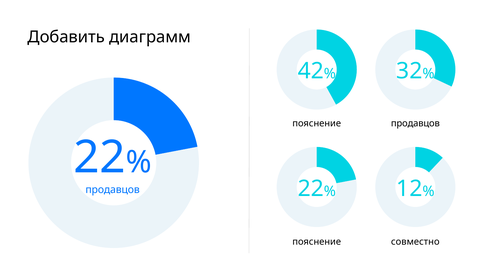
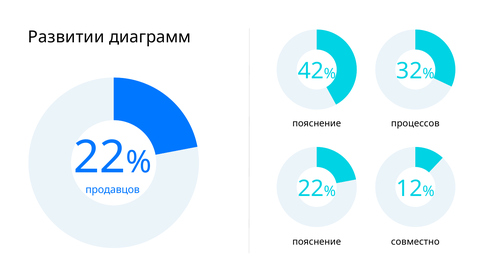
Добавить: Добавить -> Развитии
пояснение продавцов: продавцов -> процессов
